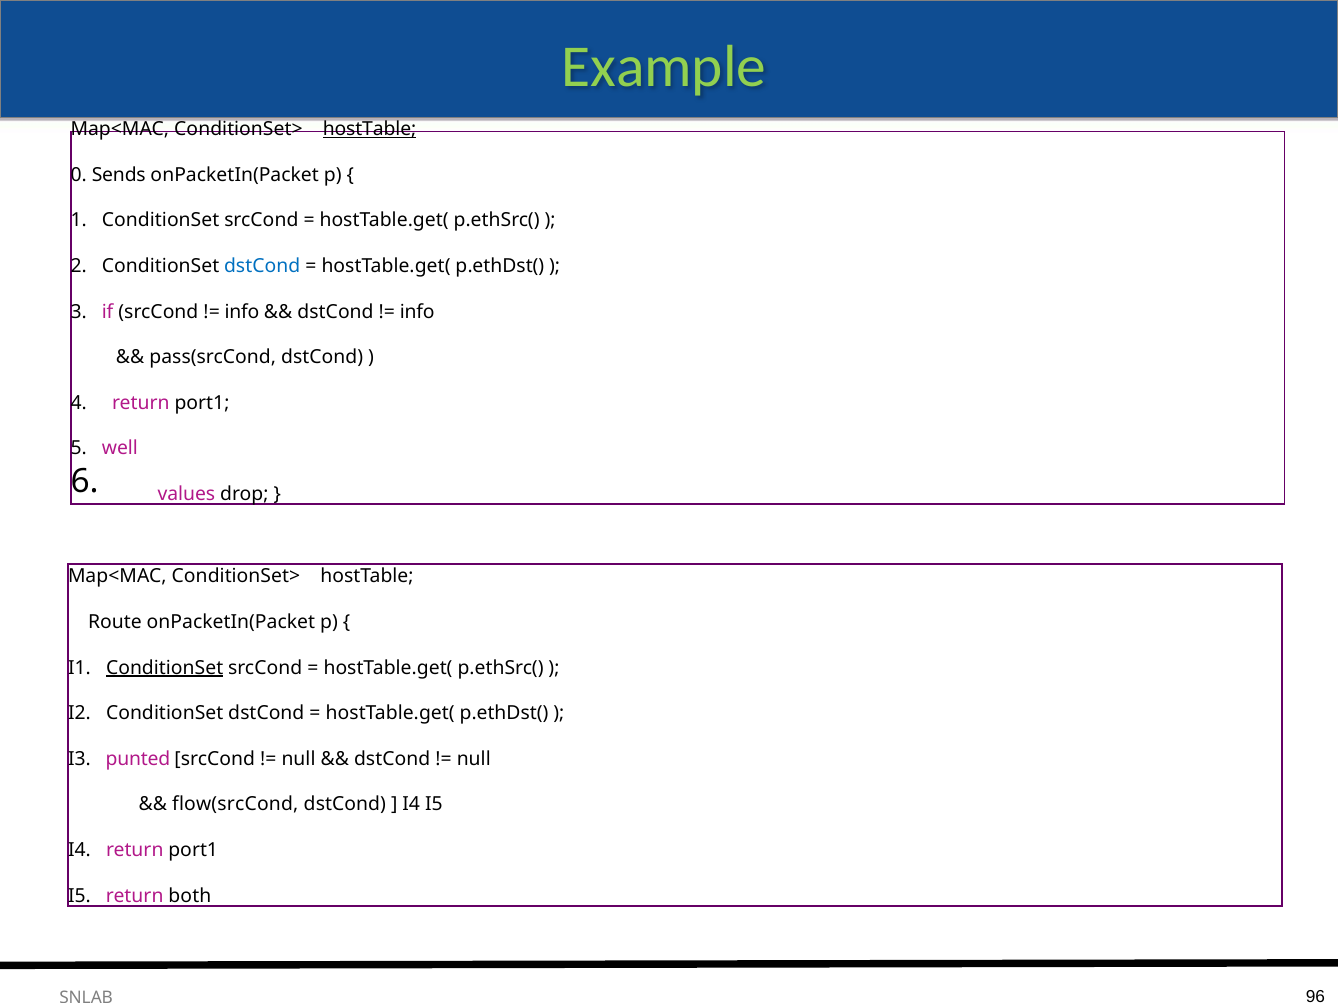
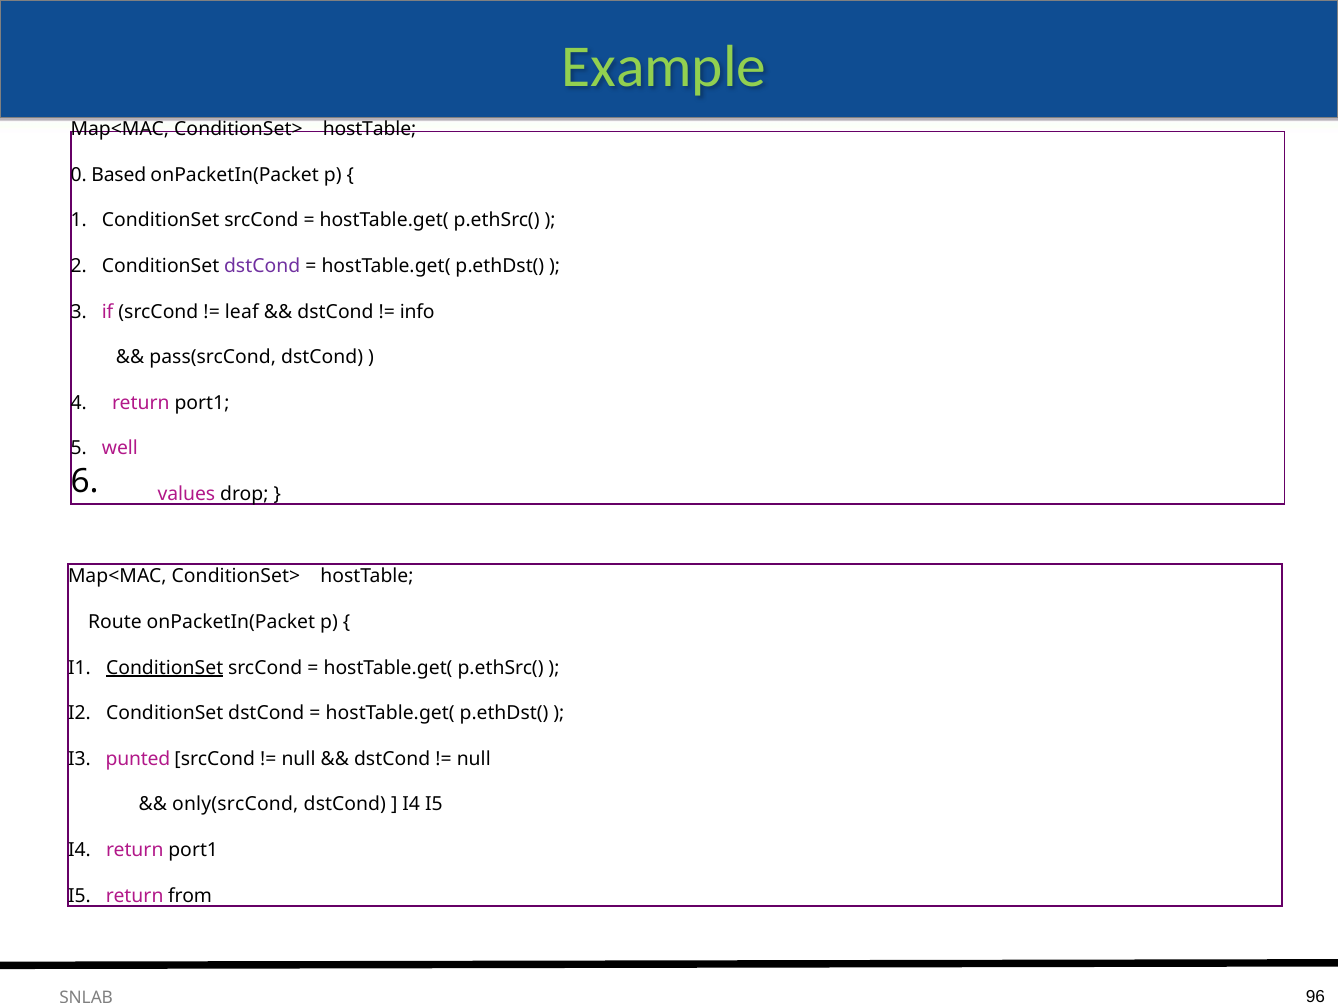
hostTable at (370, 129) underline: present -> none
Sends: Sends -> Based
dstCond at (262, 266) colour: blue -> purple
info at (242, 312): info -> leaf
flow(srcCond: flow(srcCond -> only(srcCond
both: both -> from
